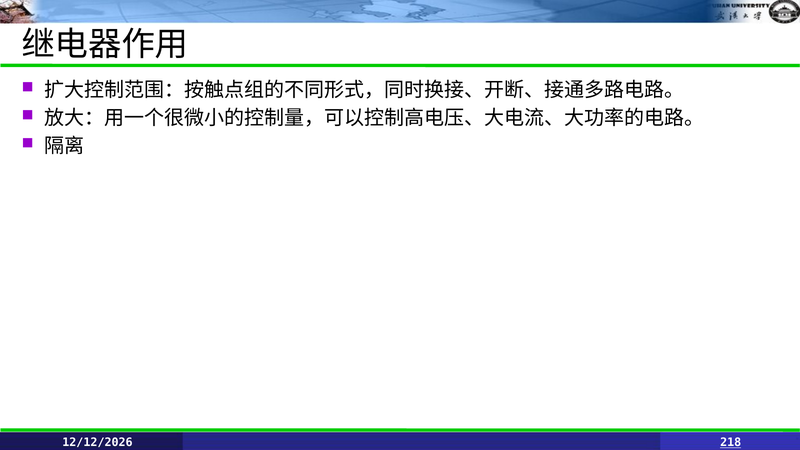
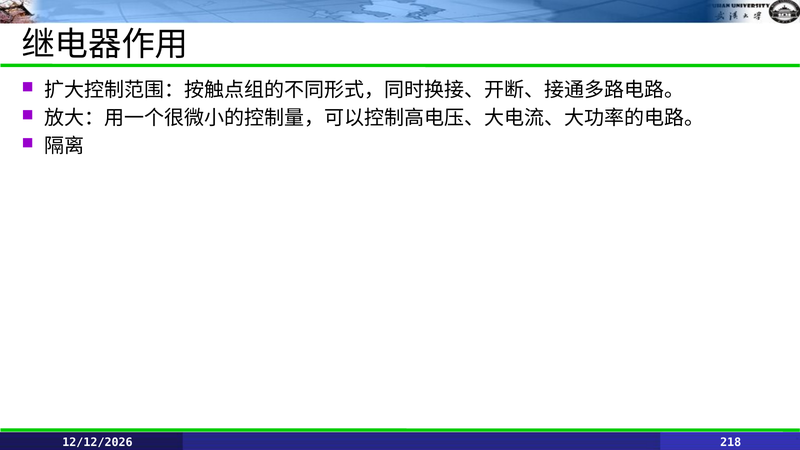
218 underline: present -> none
